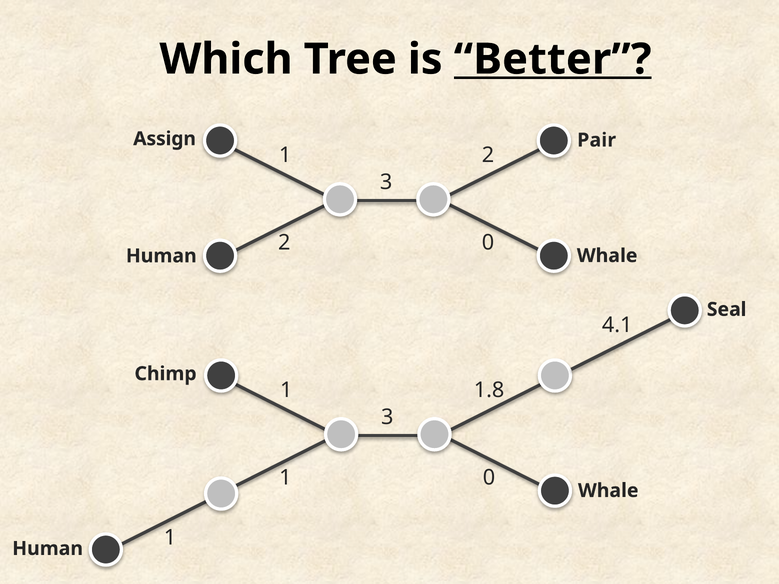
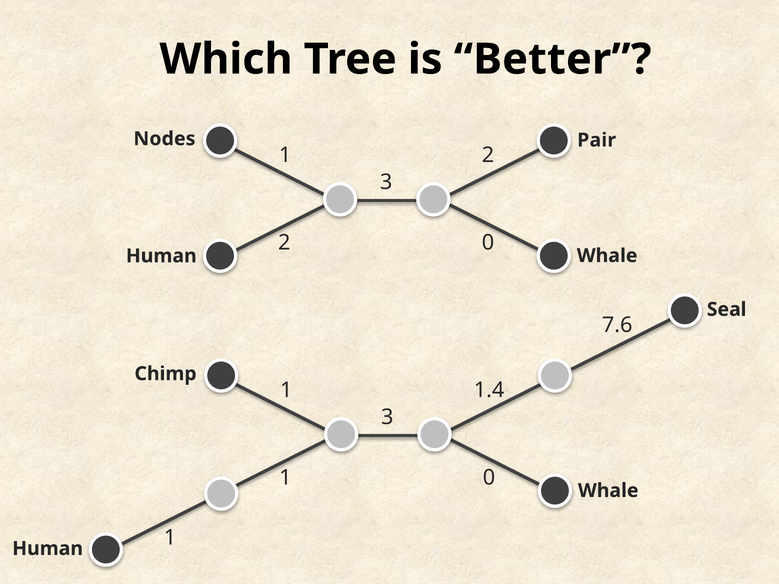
Better underline: present -> none
Assign: Assign -> Nodes
4.1: 4.1 -> 7.6
1.8: 1.8 -> 1.4
